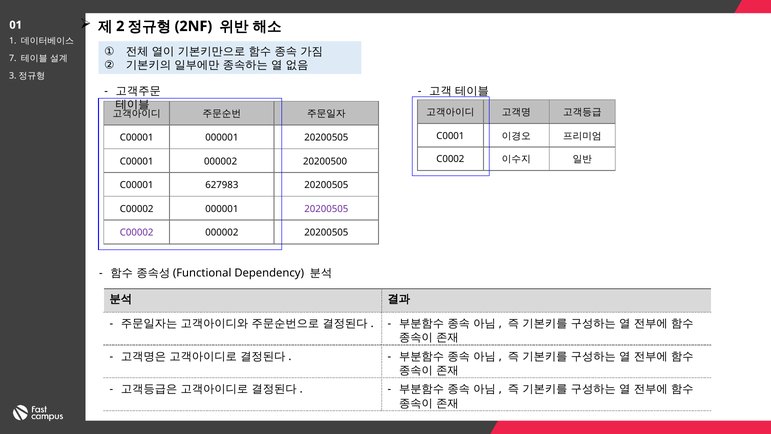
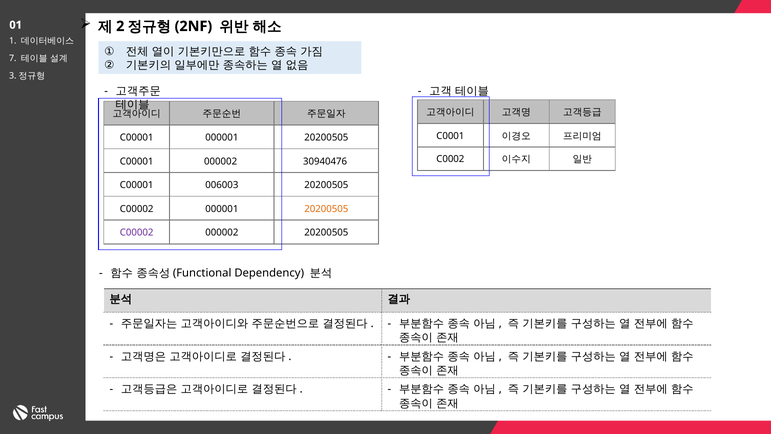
20200500: 20200500 -> 30940476
627983: 627983 -> 006003
20200505 at (326, 209) colour: purple -> orange
